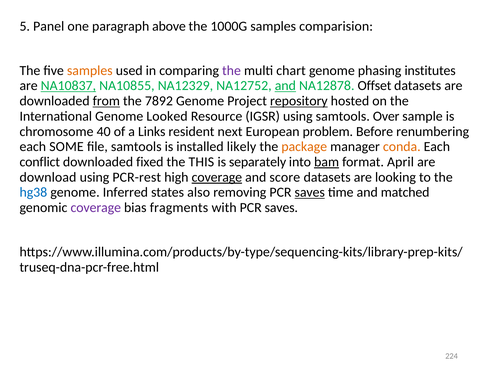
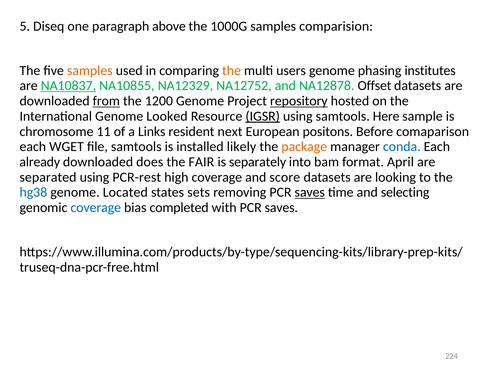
Panel: Panel -> Diseq
the at (231, 70) colour: purple -> orange
chart: chart -> users
and at (285, 86) underline: present -> none
7892: 7892 -> 1200
IGSR underline: none -> present
Over: Over -> Here
40: 40 -> 11
problem: problem -> positons
renumbering: renumbering -> comaparison
SOME: SOME -> WGET
conda colour: orange -> blue
conflict: conflict -> already
fixed: fixed -> does
THIS: THIS -> FAIR
bam underline: present -> none
download: download -> separated
coverage at (217, 177) underline: present -> none
Inferred: Inferred -> Located
also: also -> sets
matched: matched -> selecting
coverage at (96, 207) colour: purple -> blue
fragments: fragments -> completed
